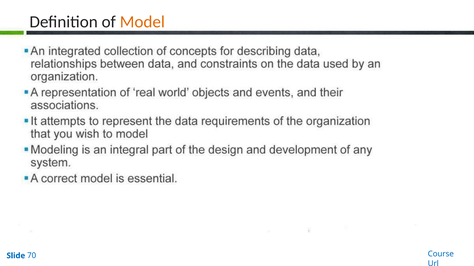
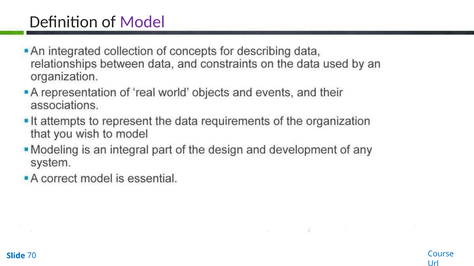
Model colour: orange -> purple
